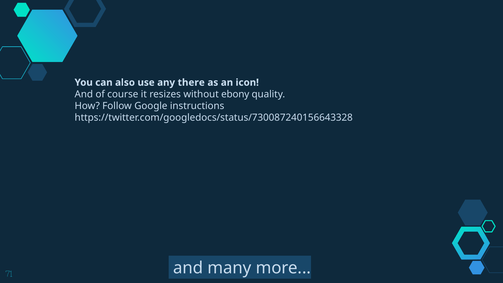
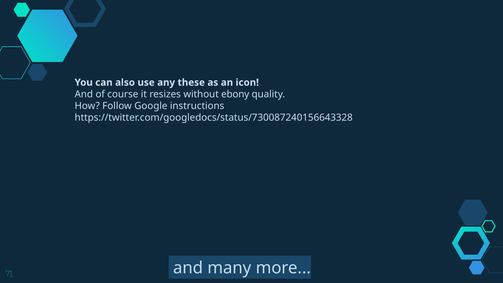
there: there -> these
